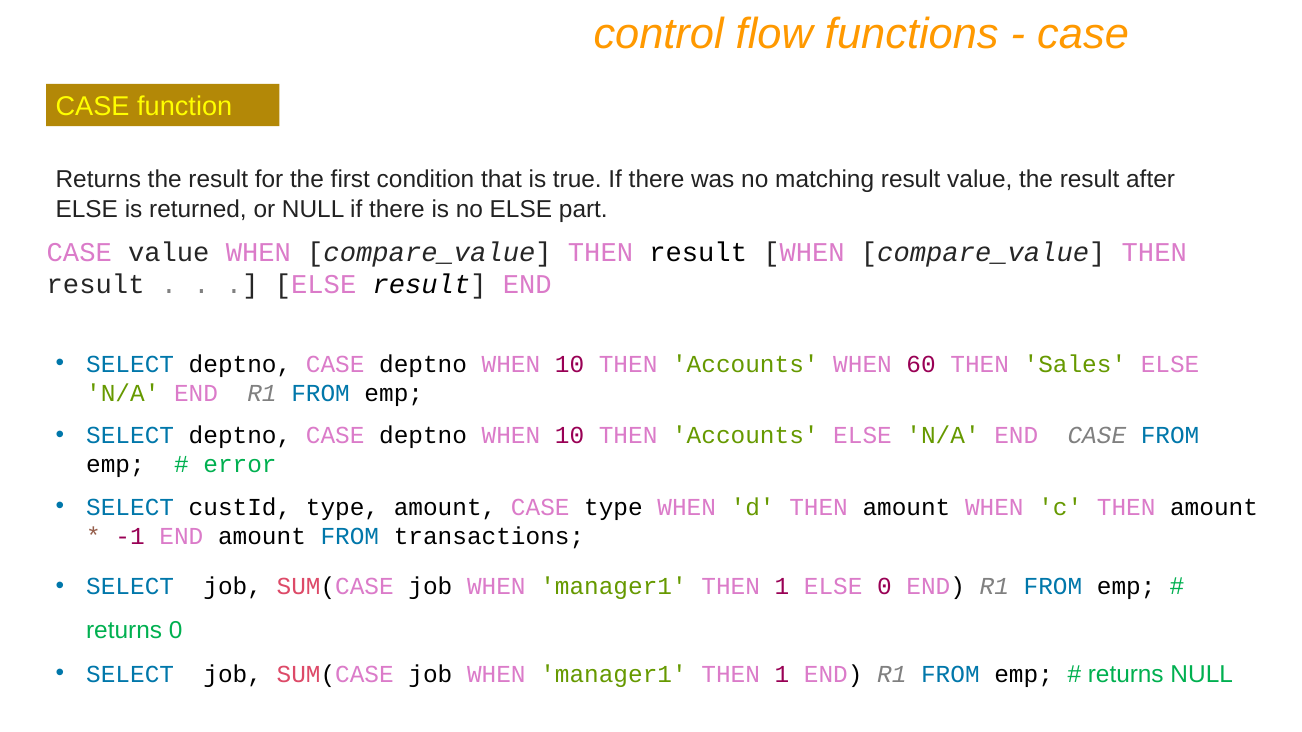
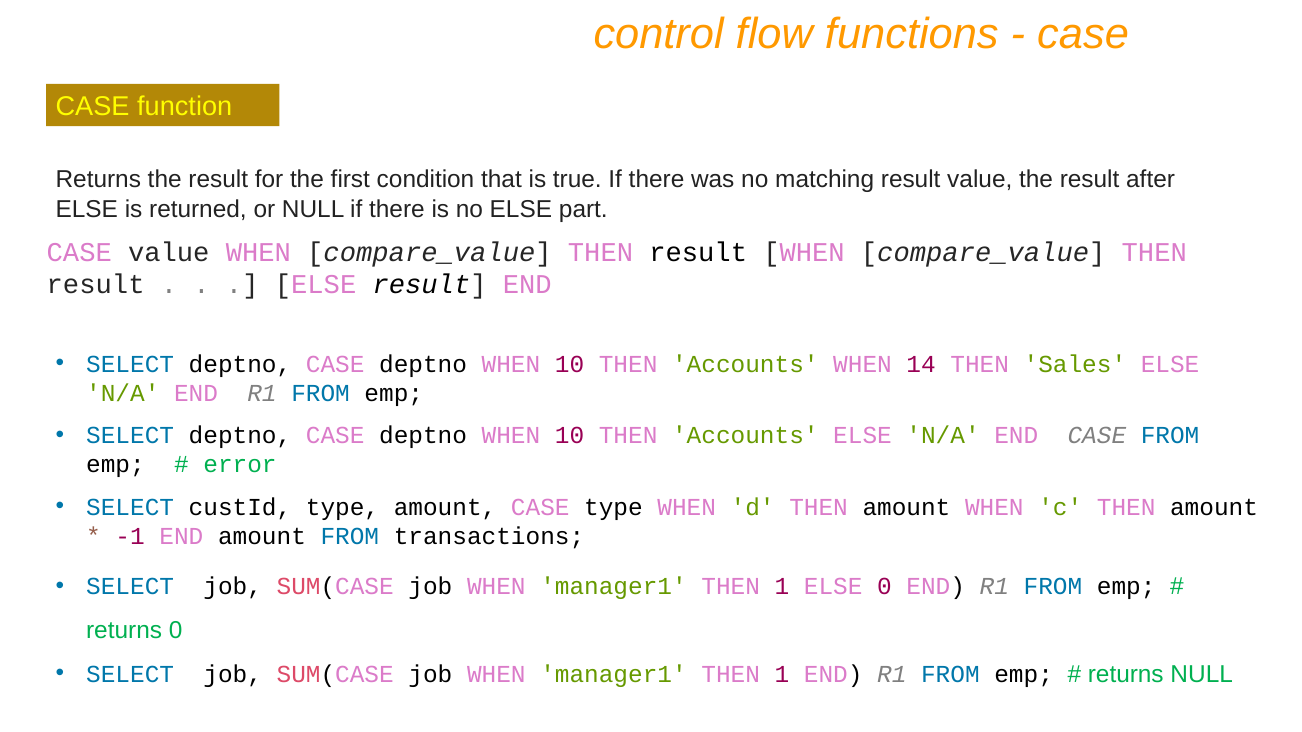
60: 60 -> 14
